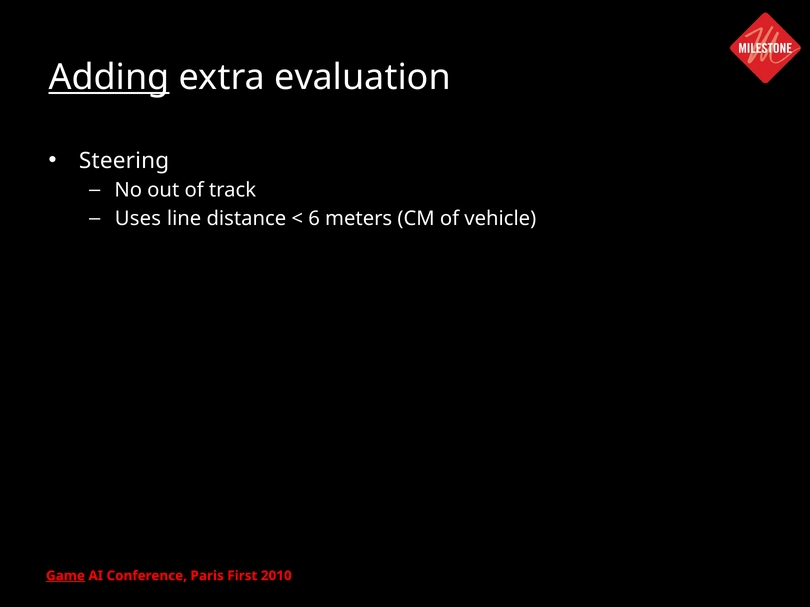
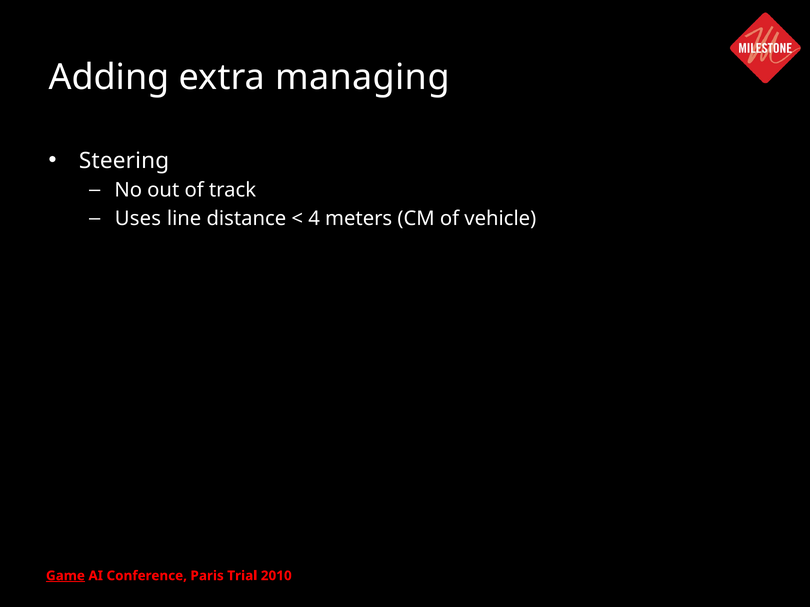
Adding underline: present -> none
evaluation: evaluation -> managing
6: 6 -> 4
First: First -> Trial
